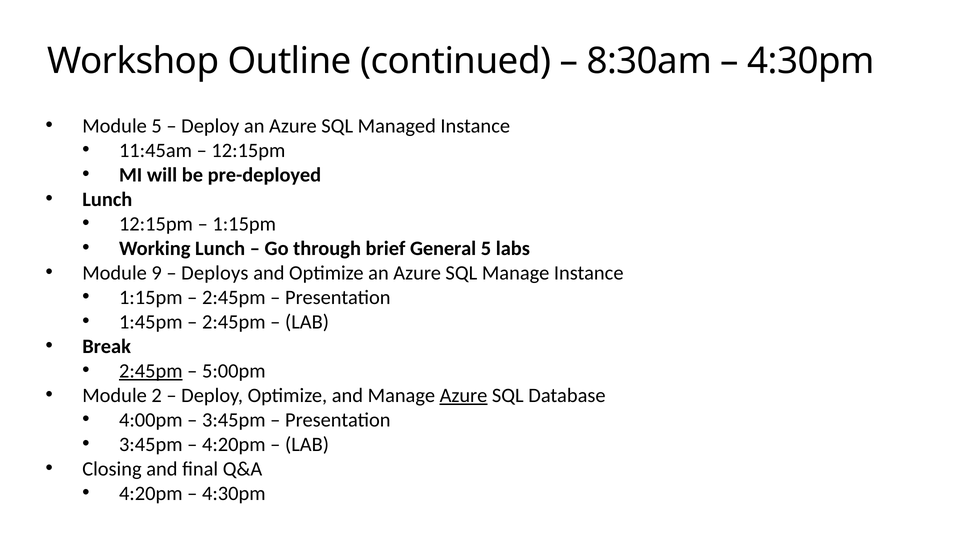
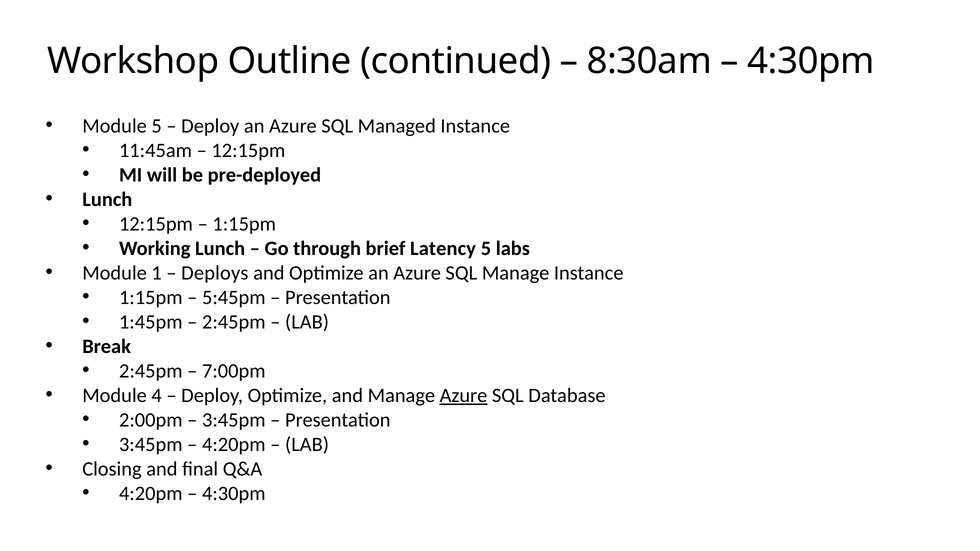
General: General -> Latency
9: 9 -> 1
2:45pm at (234, 297): 2:45pm -> 5:45pm
2:45pm at (151, 371) underline: present -> none
5:00pm: 5:00pm -> 7:00pm
2: 2 -> 4
4:00pm: 4:00pm -> 2:00pm
